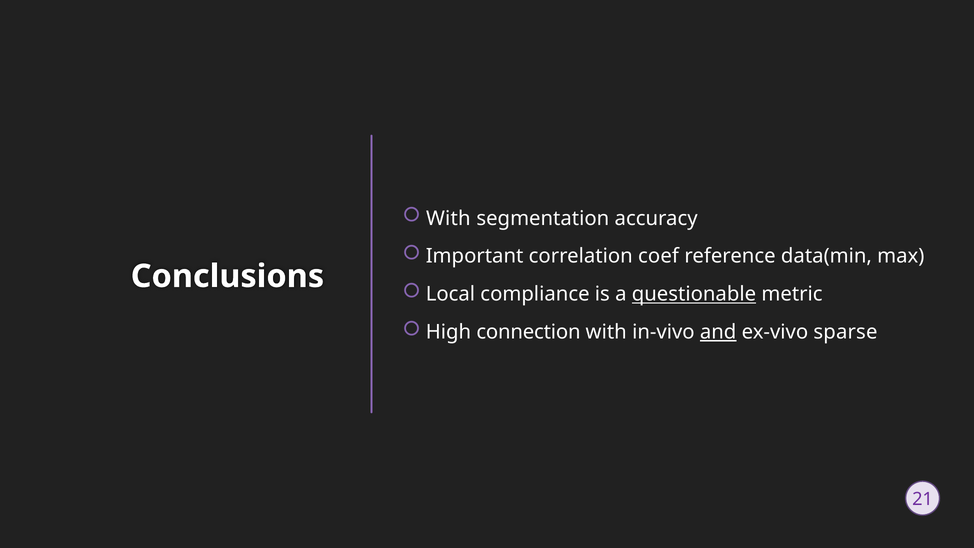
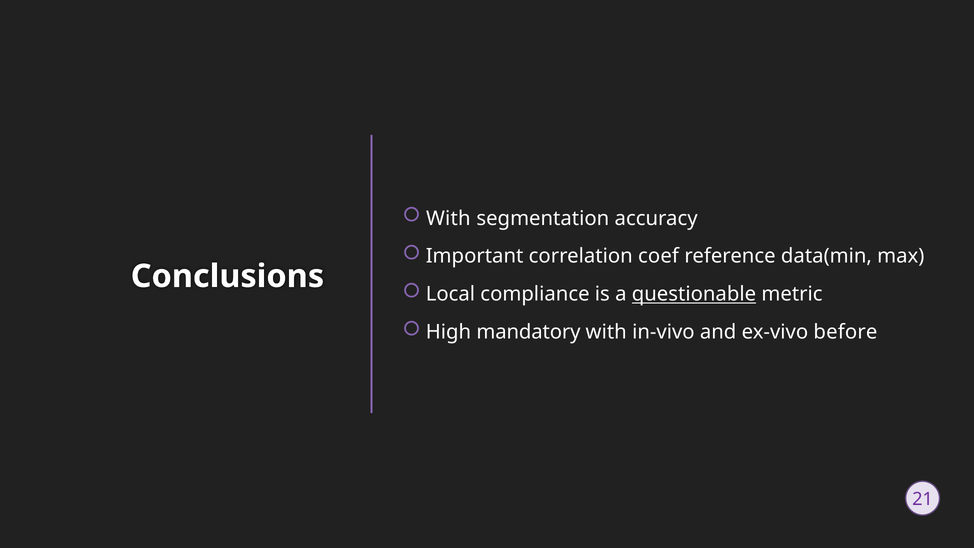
connection: connection -> mandatory
and underline: present -> none
sparse: sparse -> before
